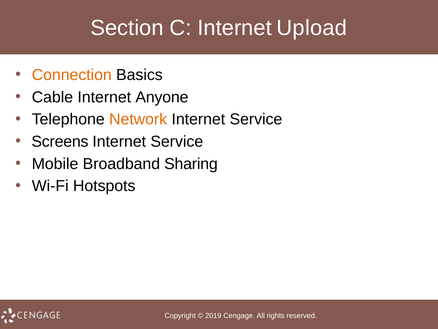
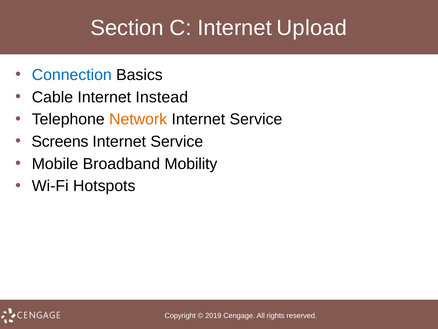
Connection colour: orange -> blue
Anyone: Anyone -> Instead
Sharing: Sharing -> Mobility
